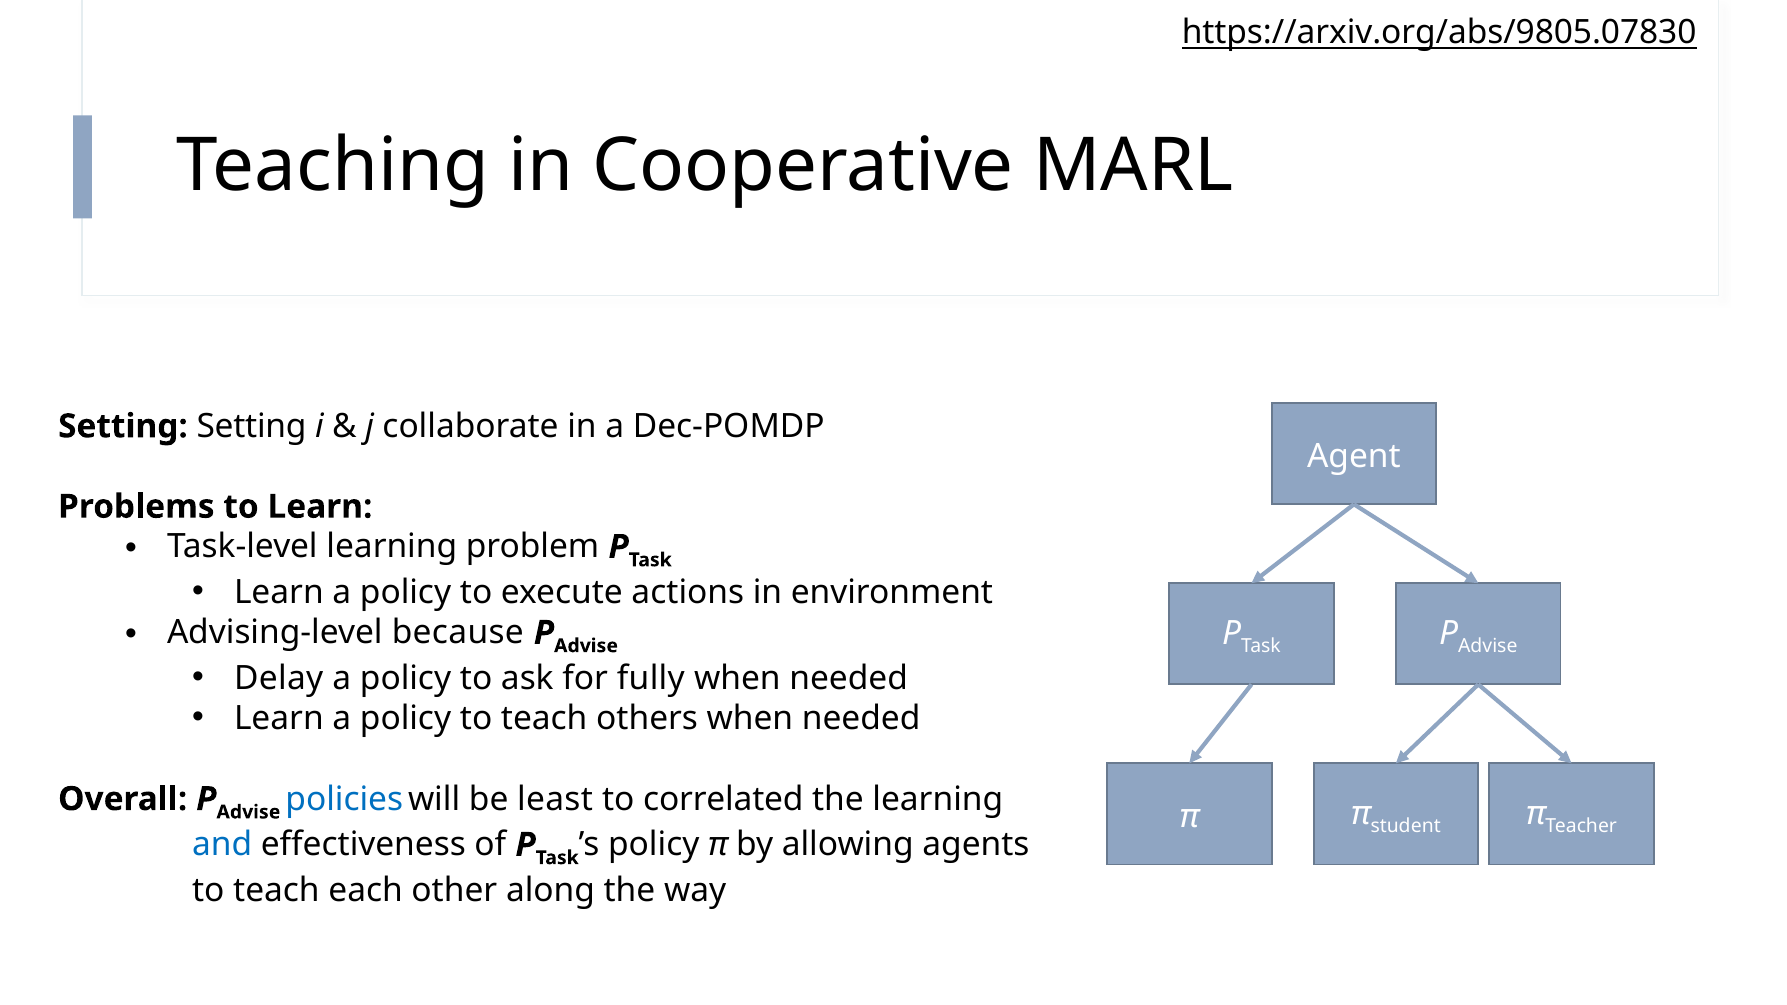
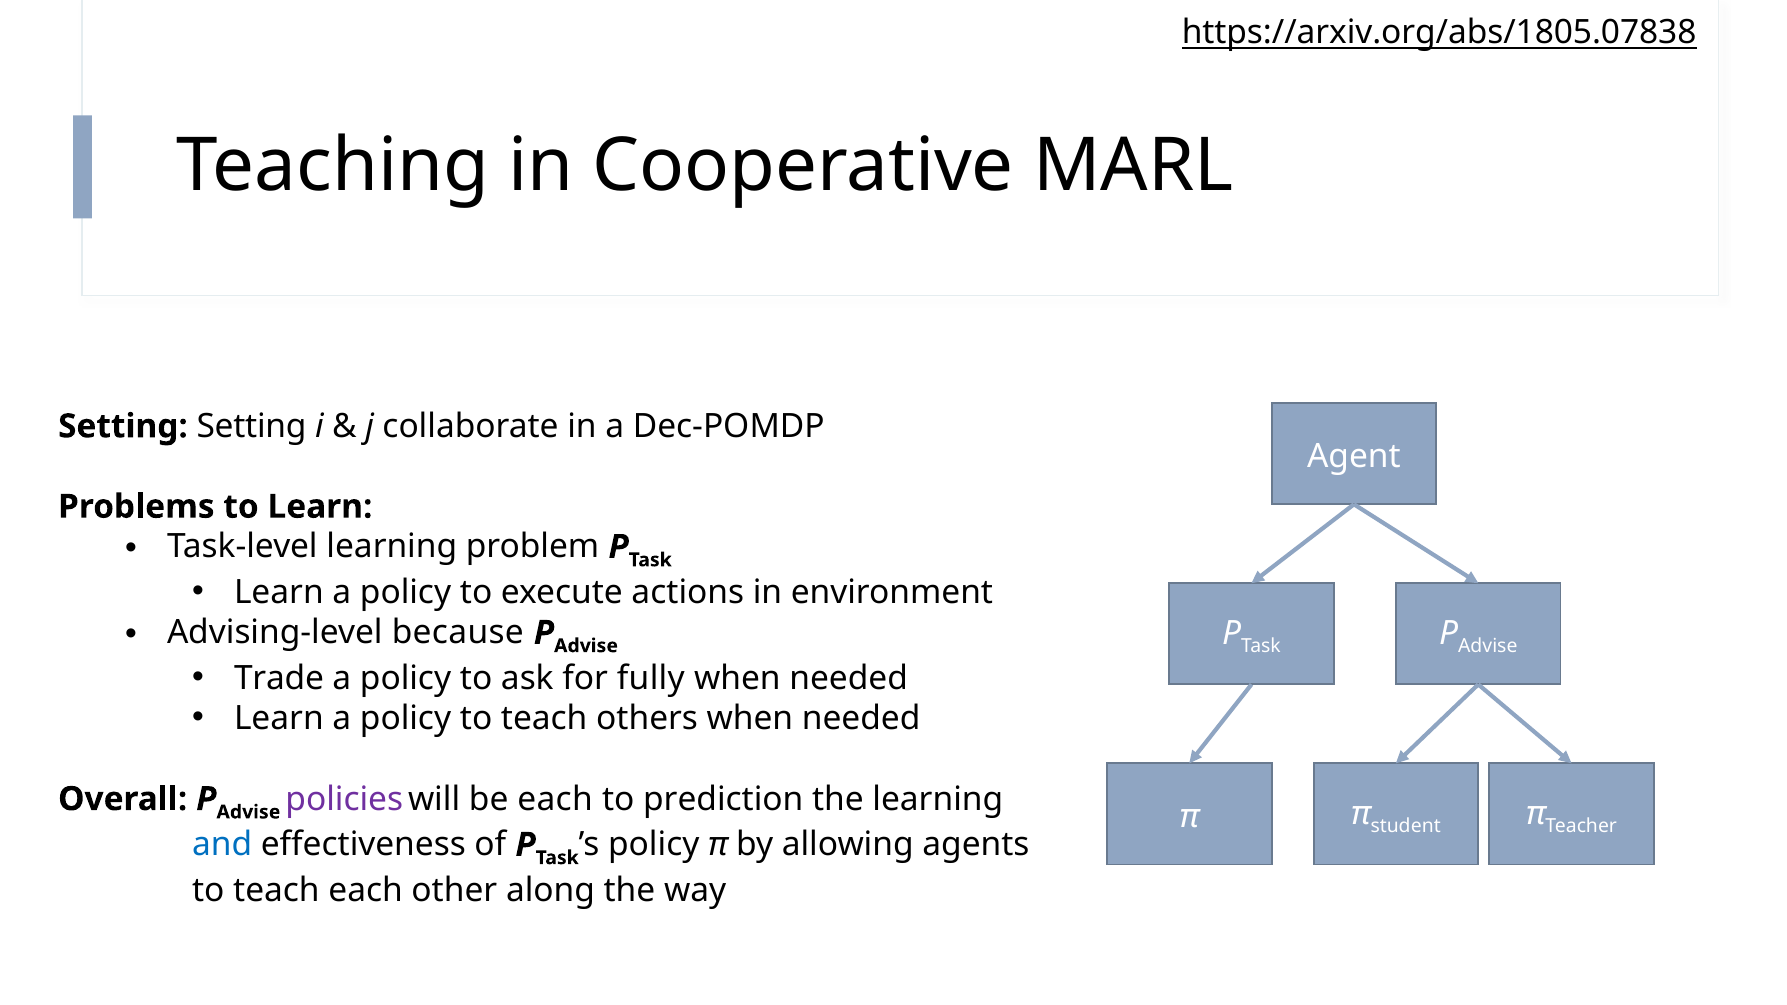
https://arxiv.org/abs/9805.07830: https://arxiv.org/abs/9805.07830 -> https://arxiv.org/abs/1805.07838
Delay: Delay -> Trade
policies colour: blue -> purple
be least: least -> each
correlated: correlated -> prediction
